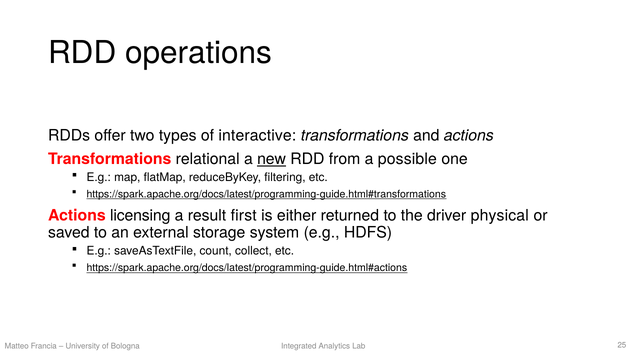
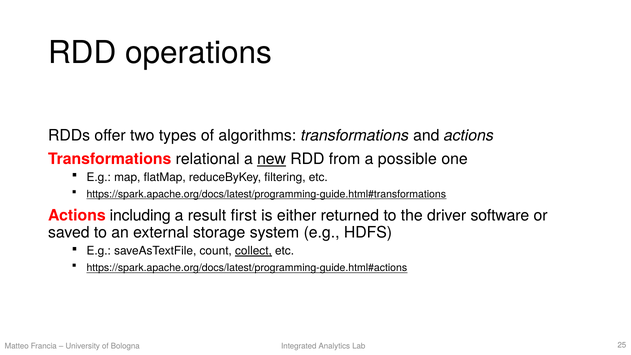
interactive: interactive -> algorithms
licensing: licensing -> including
physical: physical -> software
collect underline: none -> present
